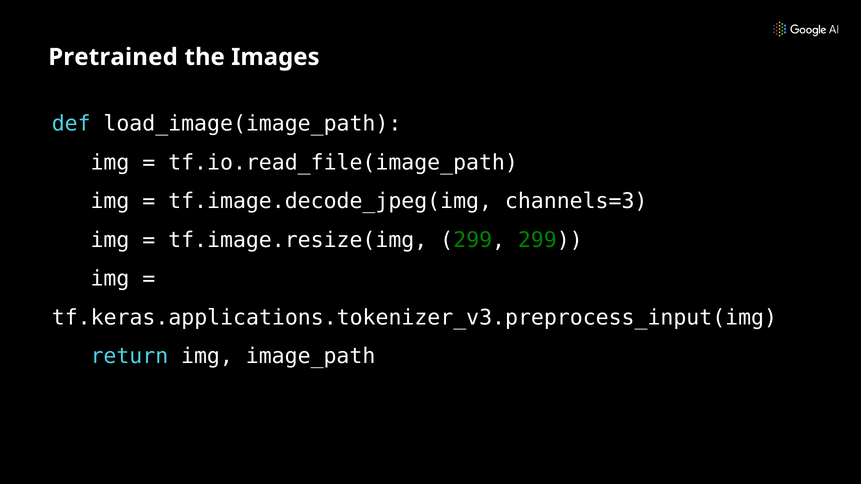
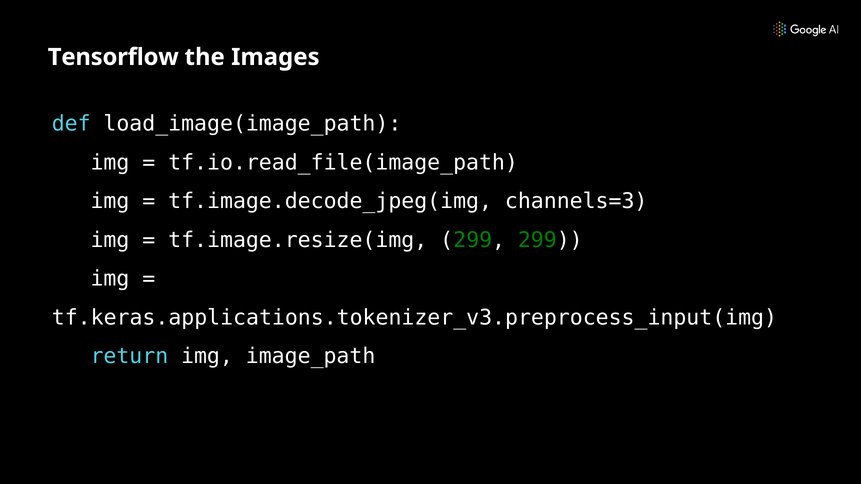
Pretrained: Pretrained -> Tensorflow
